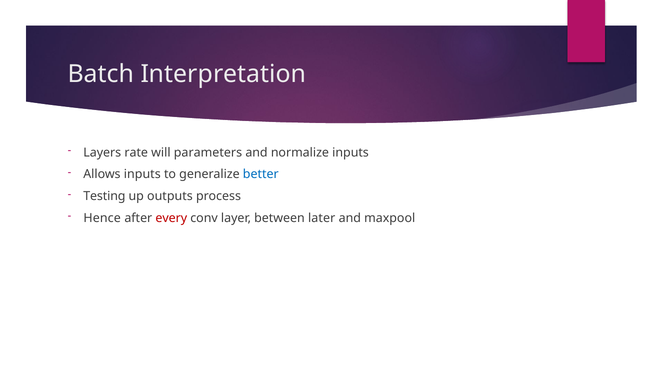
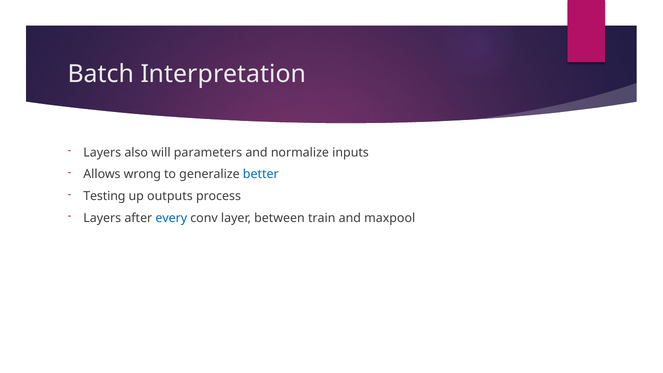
rate: rate -> also
Allows inputs: inputs -> wrong
Hence at (102, 218): Hence -> Layers
every colour: red -> blue
later: later -> train
